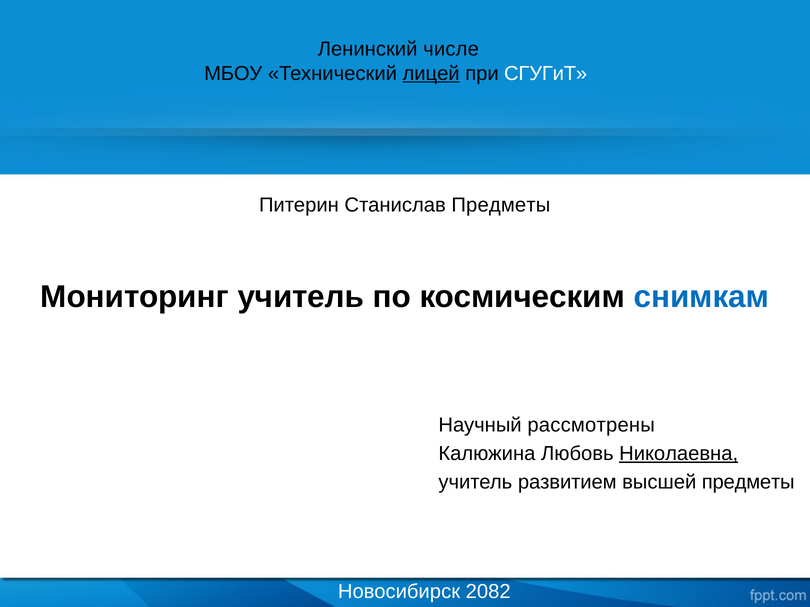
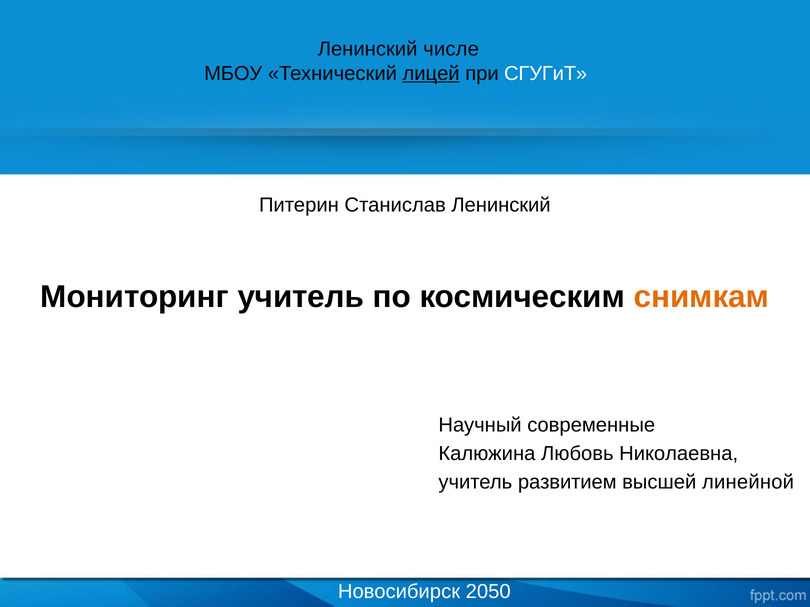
Станислав Предметы: Предметы -> Ленинский
снимкам colour: blue -> orange
рассмотрены: рассмотрены -> современные
Николаевна underline: present -> none
высшей предметы: предметы -> линейной
2082: 2082 -> 2050
